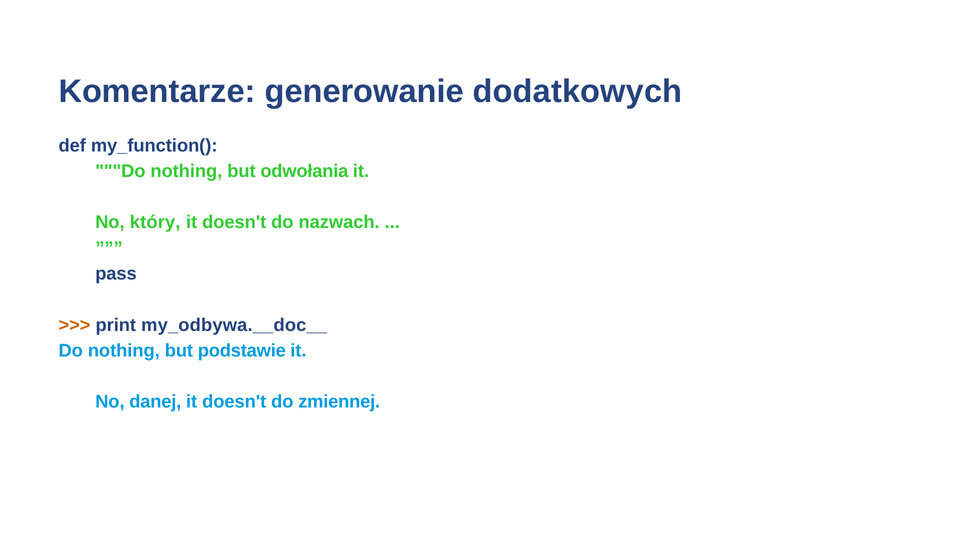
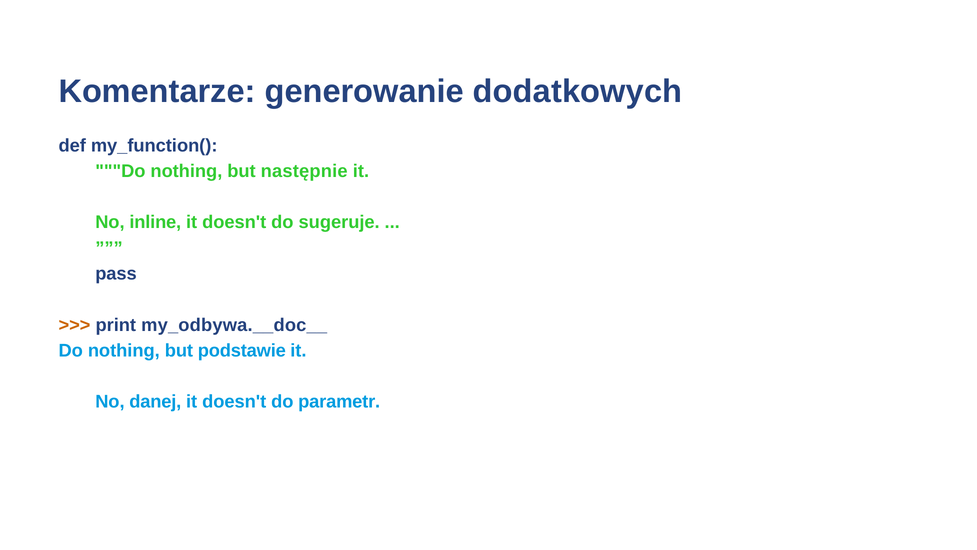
odwołania: odwołania -> następnie
który: który -> inline
nazwach: nazwach -> sugeruje
zmiennej: zmiennej -> parametr
